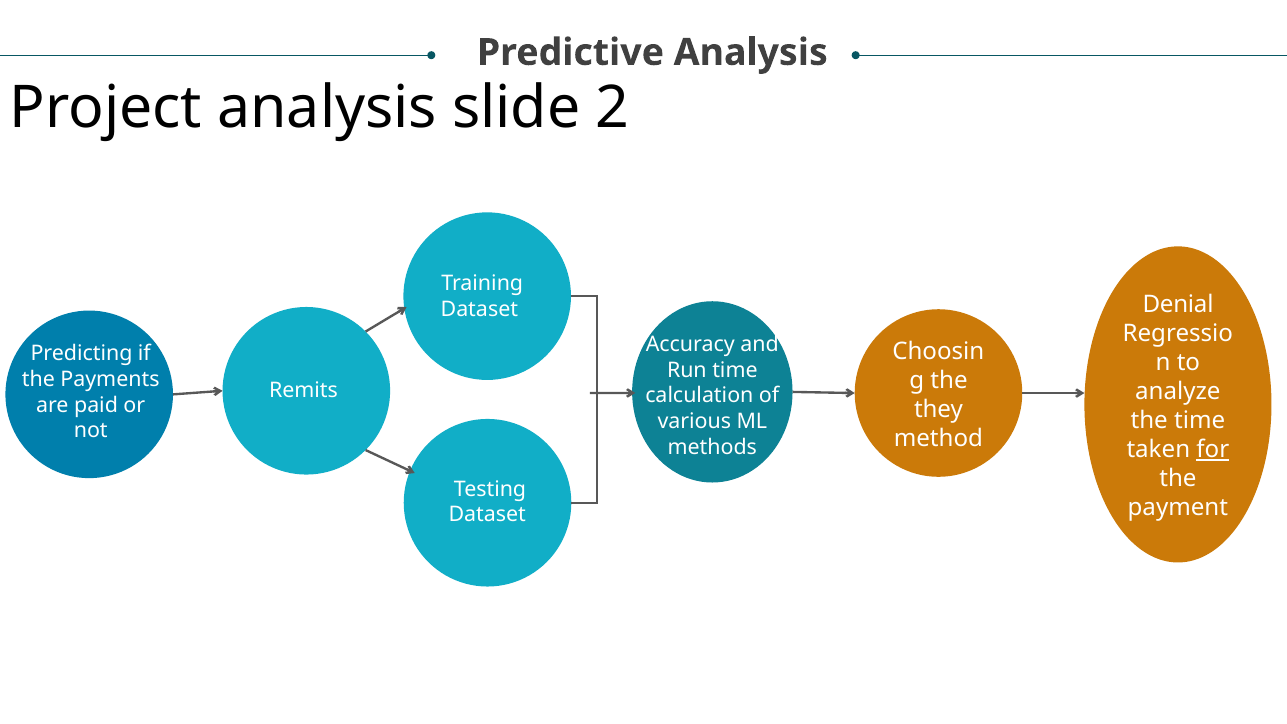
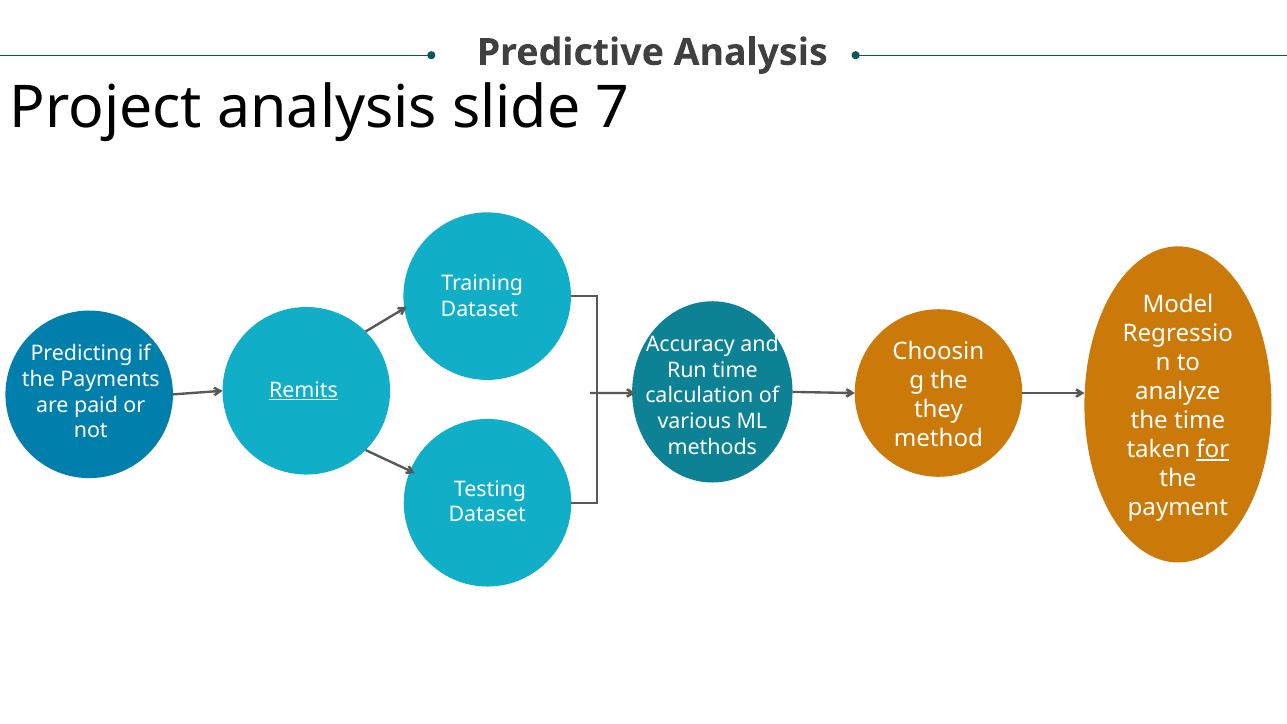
2: 2 -> 7
Denial: Denial -> Model
Remits underline: none -> present
